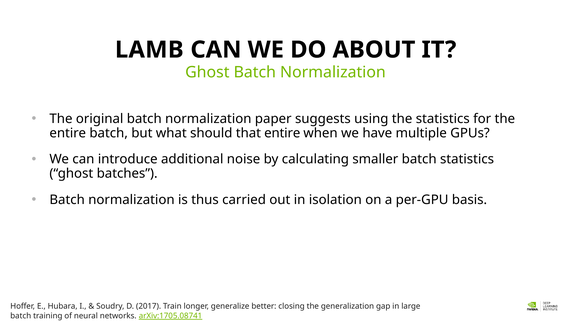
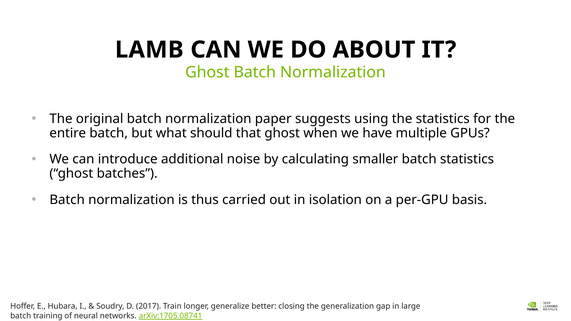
that entire: entire -> ghost
